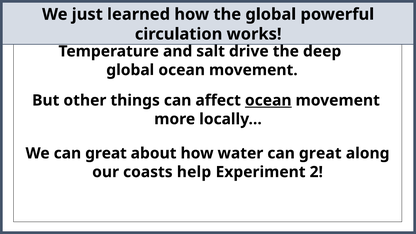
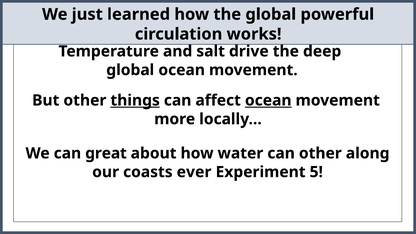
things underline: none -> present
water can great: great -> other
help: help -> ever
2: 2 -> 5
